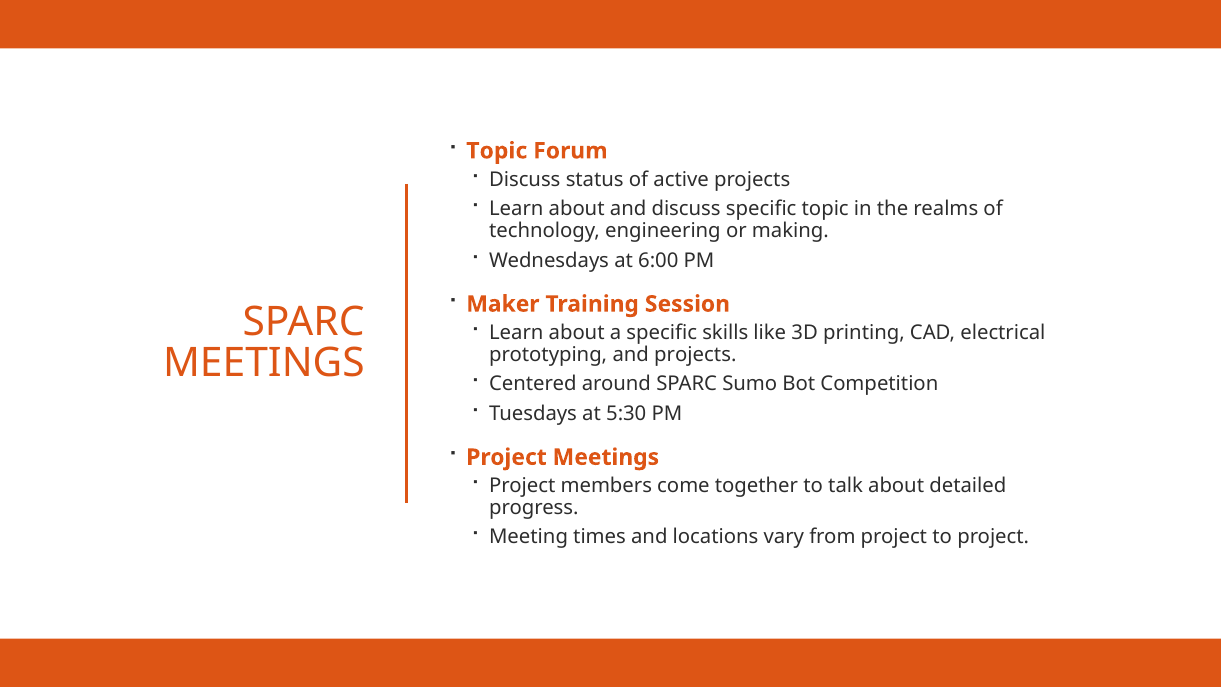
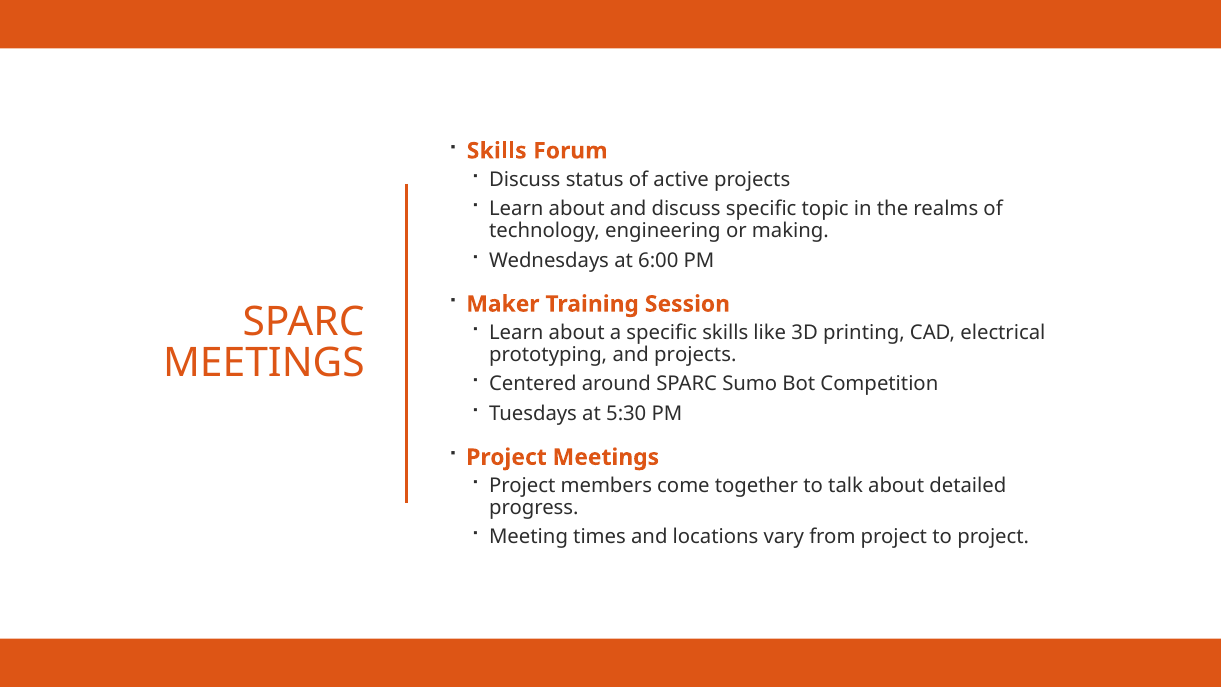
Topic at (497, 151): Topic -> Skills
